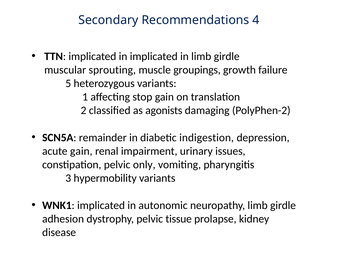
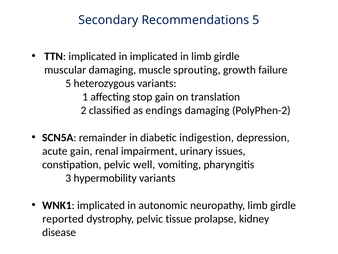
Recommendations 4: 4 -> 5
muscular sprouting: sprouting -> damaging
groupings: groupings -> sprouting
agonists: agonists -> endings
only: only -> well
adhesion: adhesion -> reported
